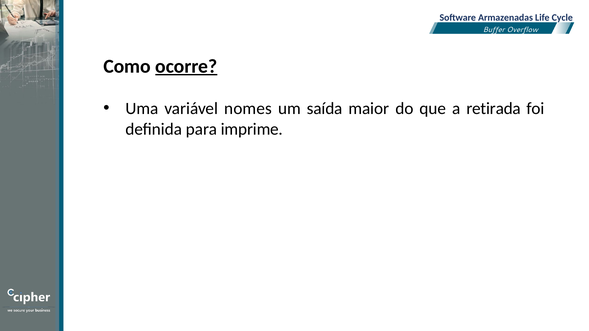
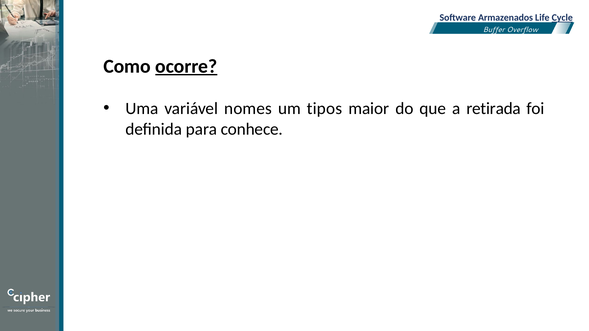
Armazenadas: Armazenadas -> Armazenados
Cycle underline: none -> present
saída: saída -> tipos
imprime: imprime -> conhece
